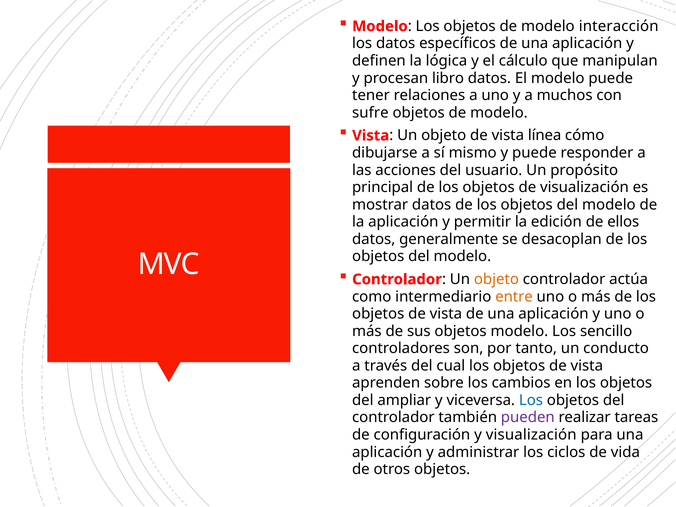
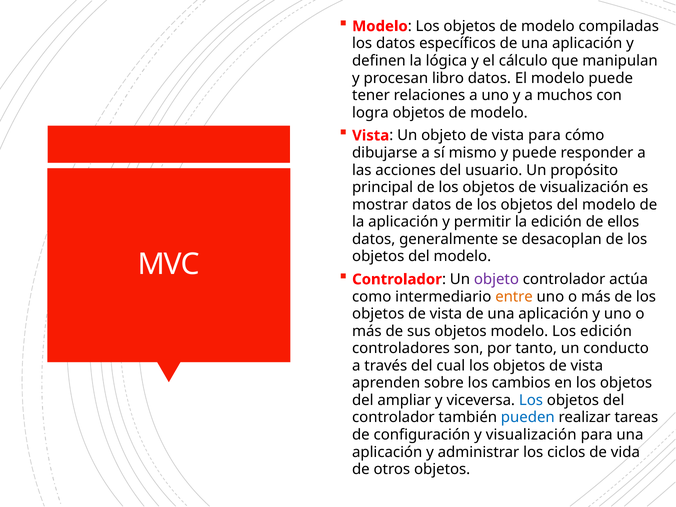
interacción: interacción -> compiladas
sufre: sufre -> logra
vista línea: línea -> para
objeto at (496, 279) colour: orange -> purple
Los sencillo: sencillo -> edición
pueden colour: purple -> blue
